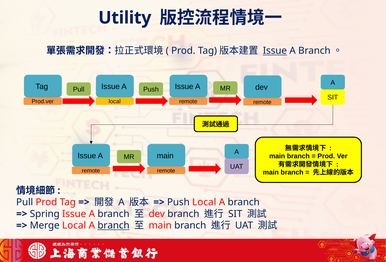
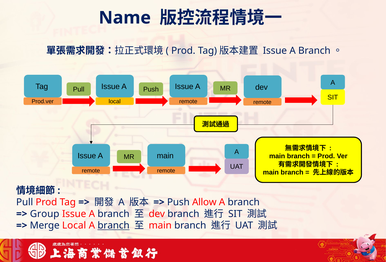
Utility: Utility -> Name
Issue at (275, 51) underline: present -> none
Push Local: Local -> Allow
Spring: Spring -> Group
